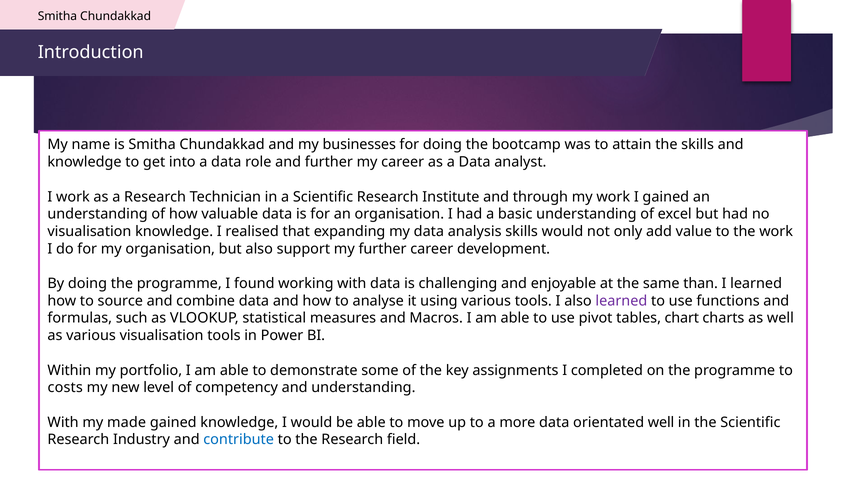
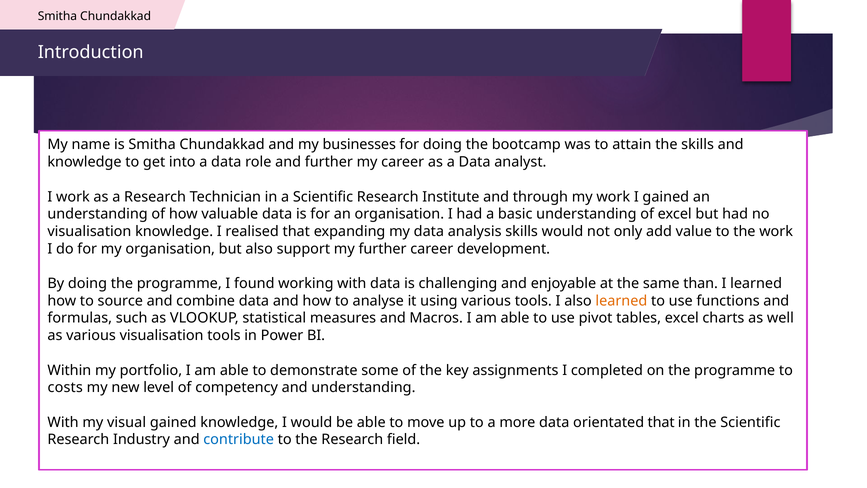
learned at (621, 301) colour: purple -> orange
tables chart: chart -> excel
made: made -> visual
orientated well: well -> that
